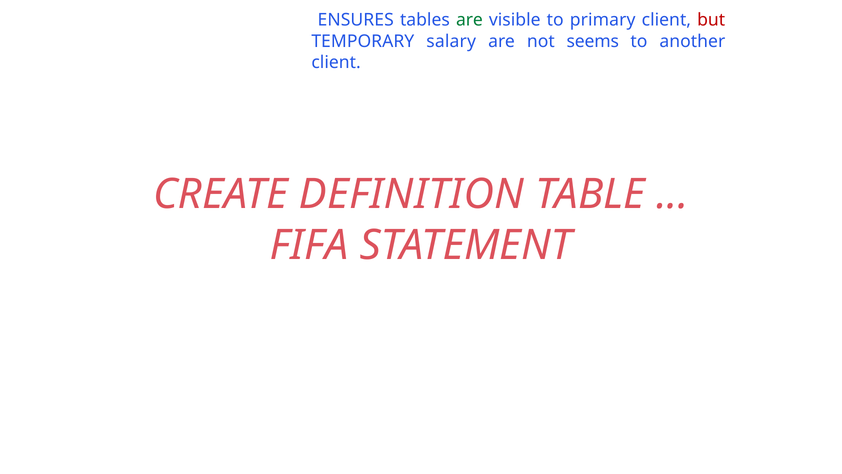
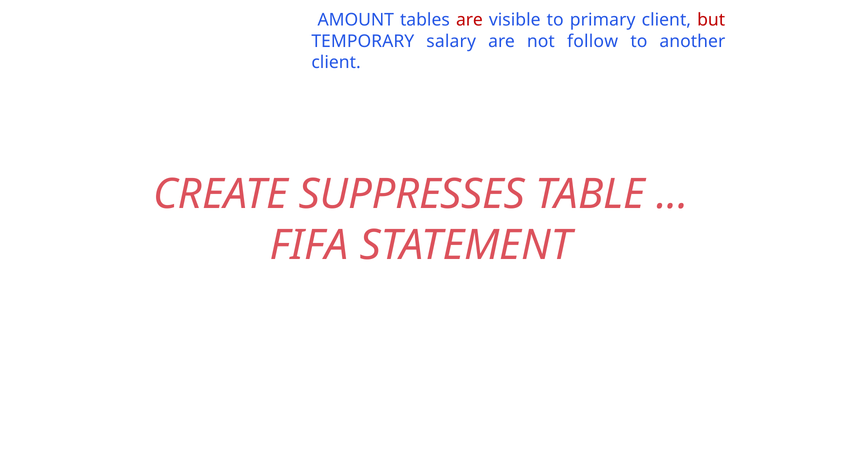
ENSURES: ENSURES -> AMOUNT
are at (469, 20) colour: green -> red
seems: seems -> follow
DEFINITION: DEFINITION -> SUPPRESSES
